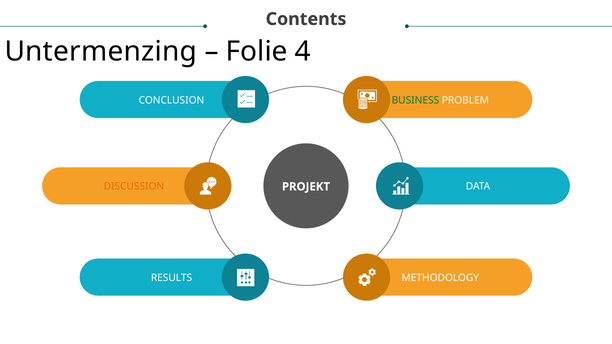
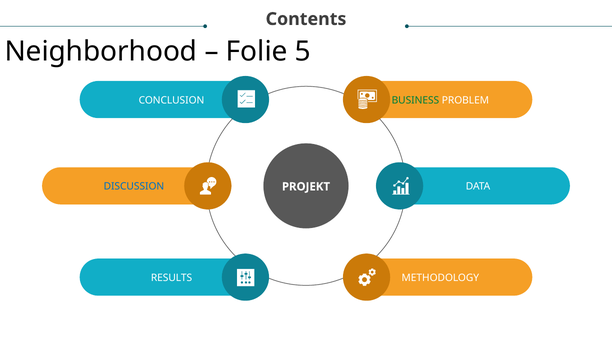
Untermenzing: Untermenzing -> Neighborhood
4: 4 -> 5
DISCUSSION colour: orange -> blue
